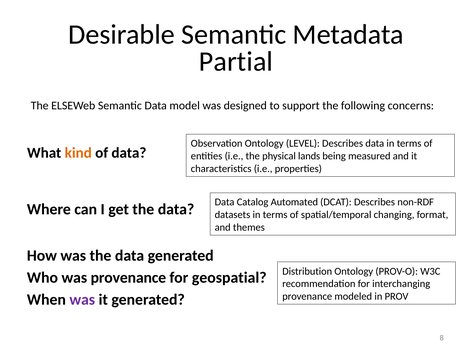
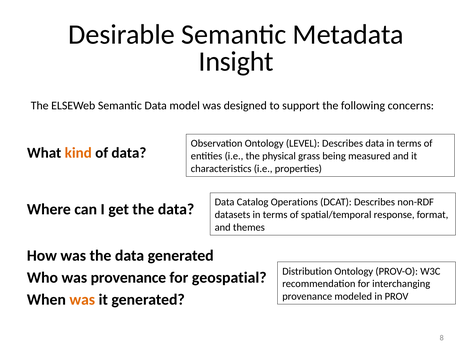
Partial: Partial -> Insight
lands: lands -> grass
Automated: Automated -> Operations
changing: changing -> response
was at (82, 300) colour: purple -> orange
